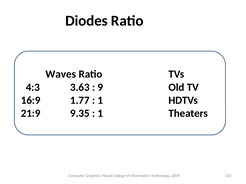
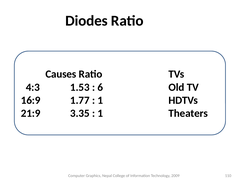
Waves: Waves -> Causes
3.63: 3.63 -> 1.53
9: 9 -> 6
9.35: 9.35 -> 3.35
